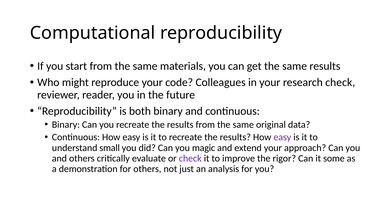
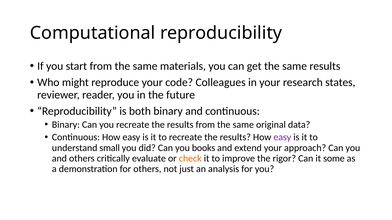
research check: check -> states
magic: magic -> books
check at (190, 159) colour: purple -> orange
